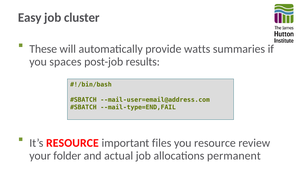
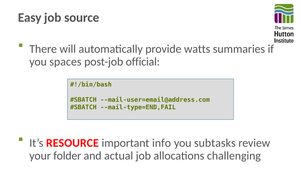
cluster: cluster -> source
These: These -> There
results: results -> official
files: files -> info
you resource: resource -> subtasks
permanent: permanent -> challenging
